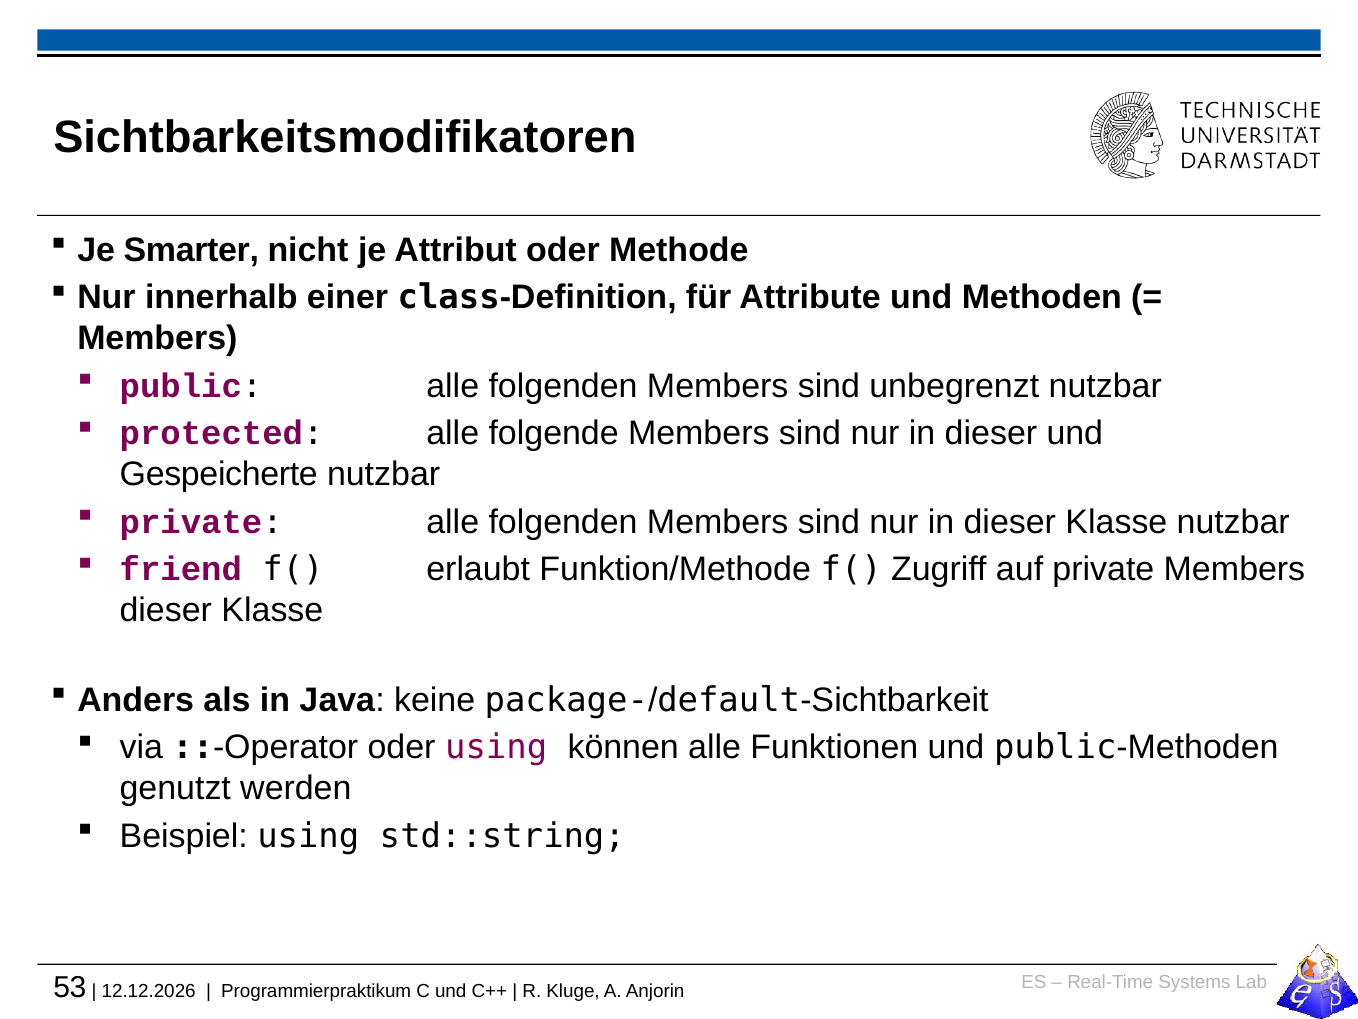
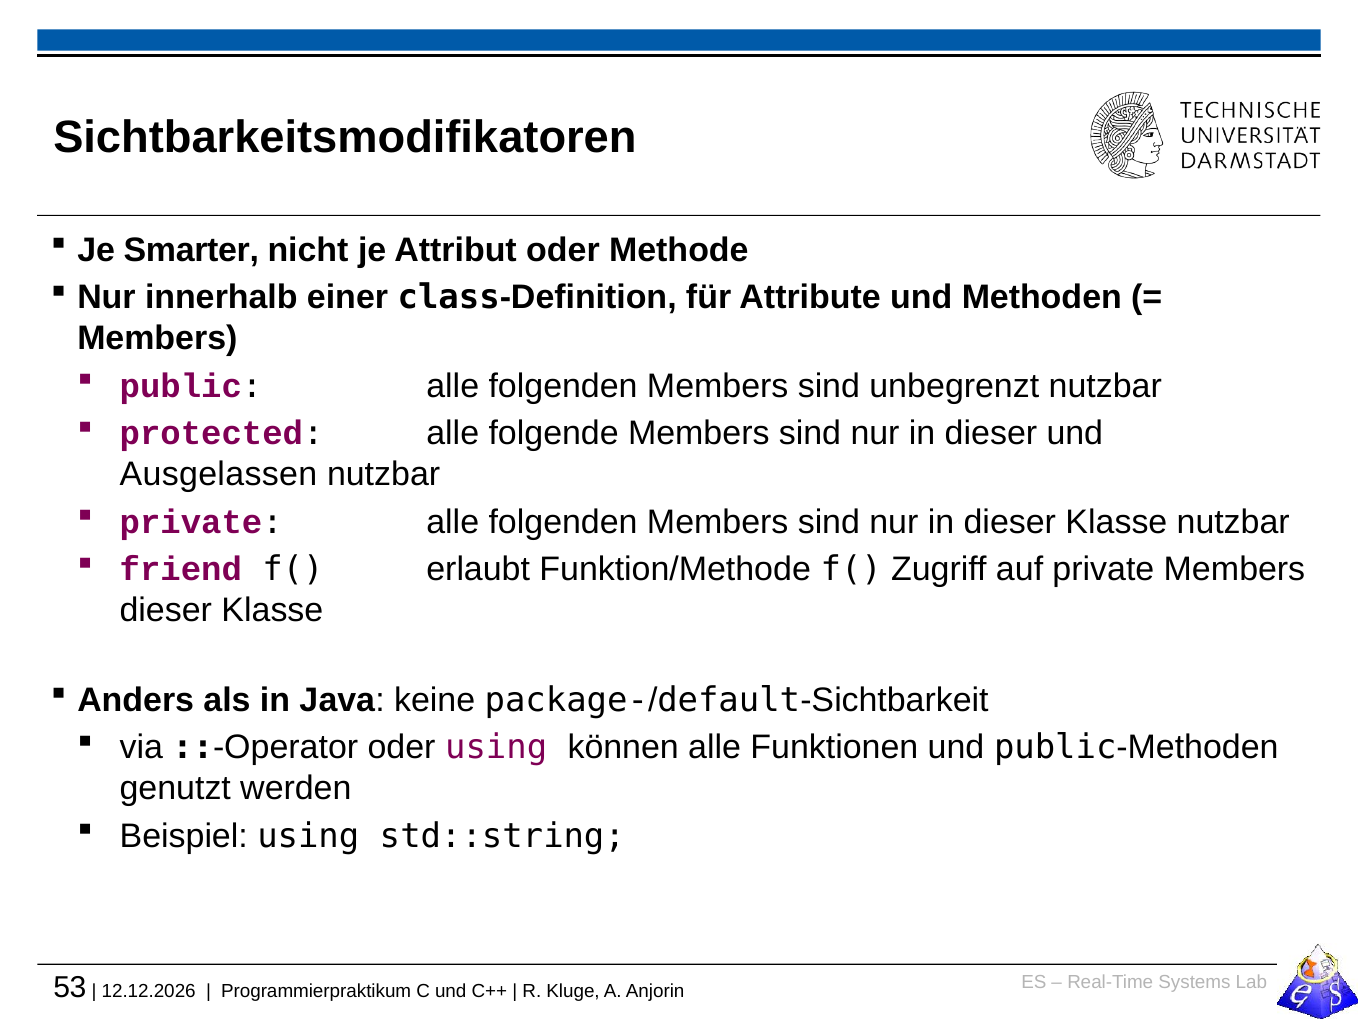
Gespeicherte: Gespeicherte -> Ausgelassen
